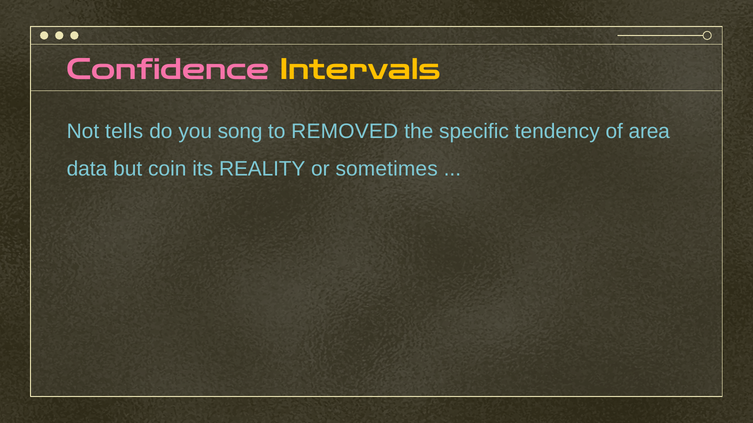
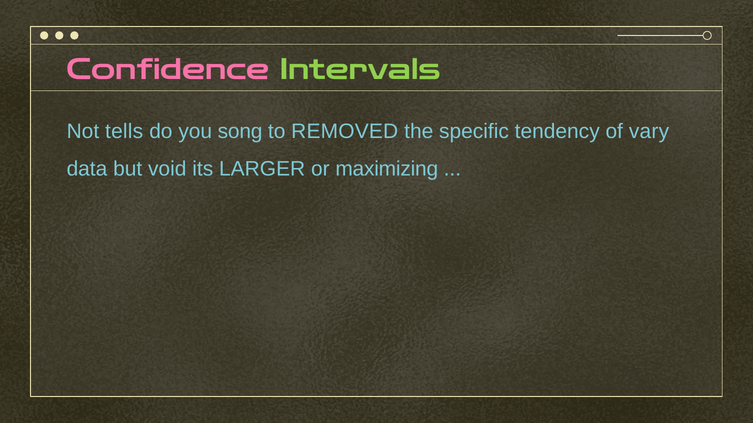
Intervals colour: yellow -> light green
area: area -> vary
coin: coin -> void
REALITY: REALITY -> LARGER
sometimes: sometimes -> maximizing
